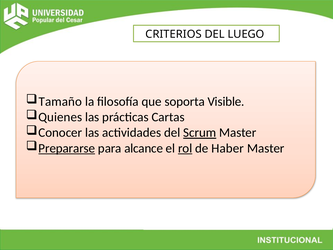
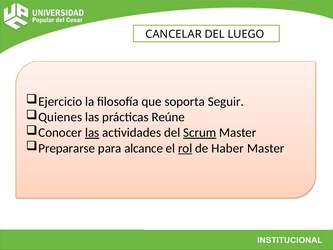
CRITERIOS: CRITERIOS -> CANCELAR
Tamaño: Tamaño -> Ejercicio
Visible: Visible -> Seguir
Cartas: Cartas -> Reúne
las at (92, 133) underline: none -> present
Prepararse underline: present -> none
